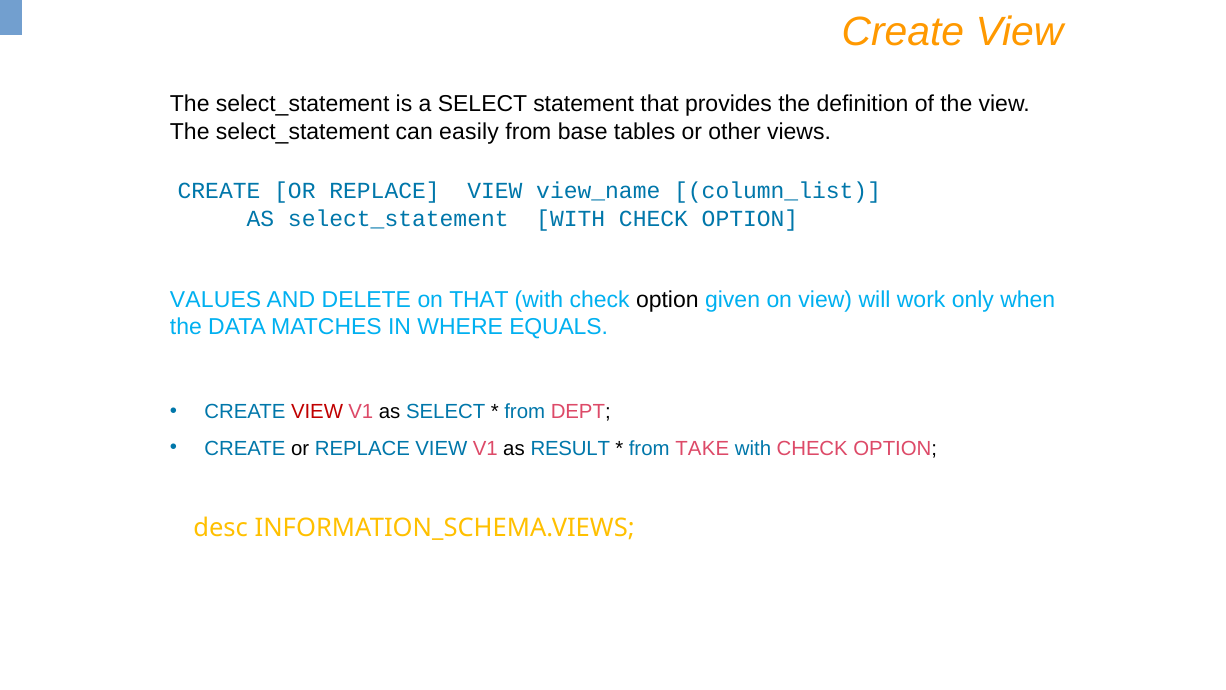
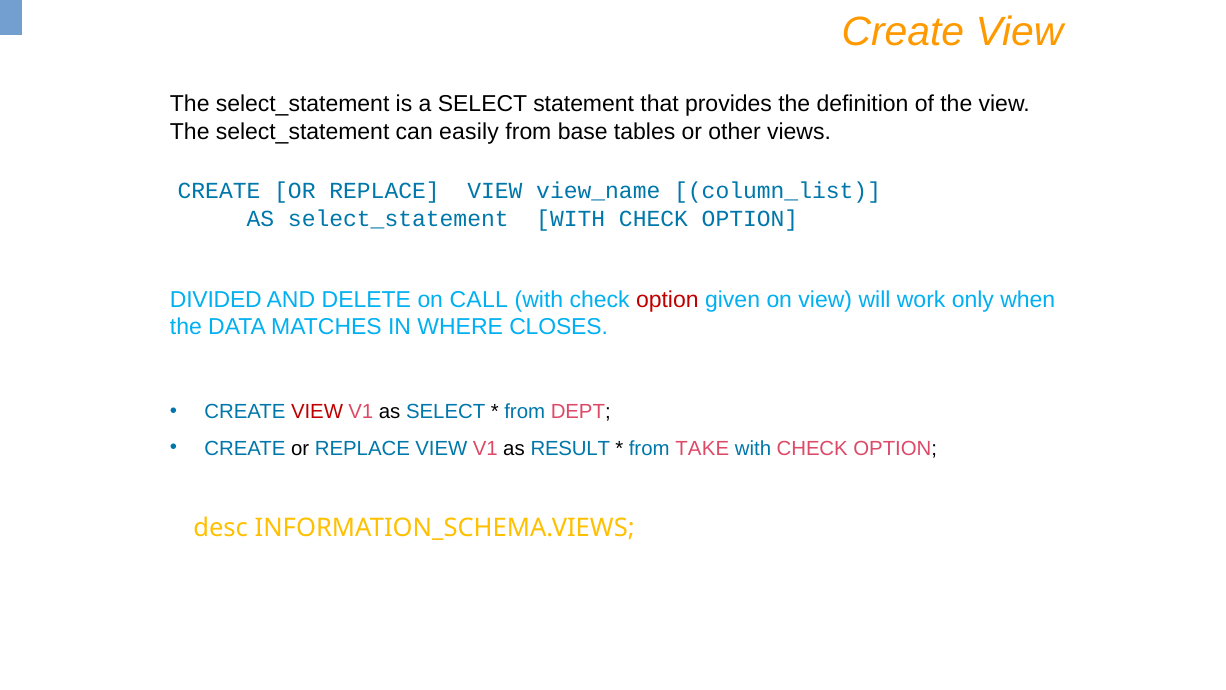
VALUES: VALUES -> DIVIDED
on THAT: THAT -> CALL
option at (667, 300) colour: black -> red
EQUALS: EQUALS -> CLOSES
